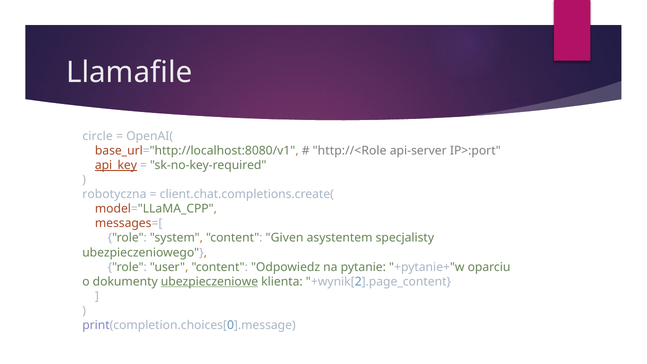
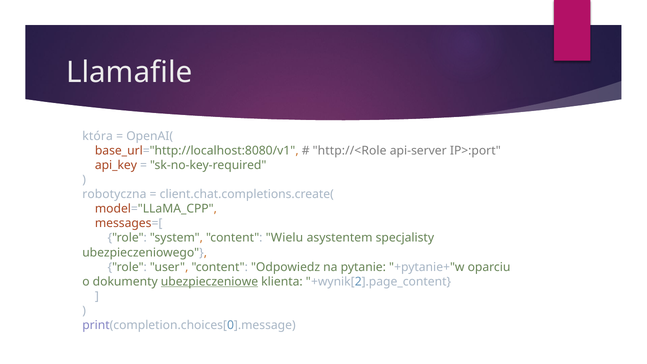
circle: circle -> która
api_key underline: present -> none
Given: Given -> Wielu
